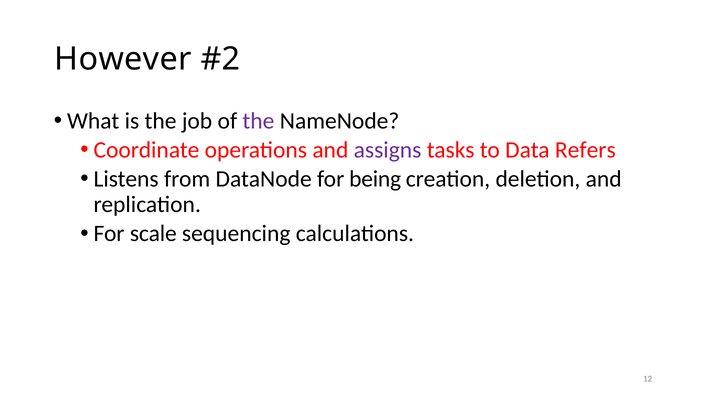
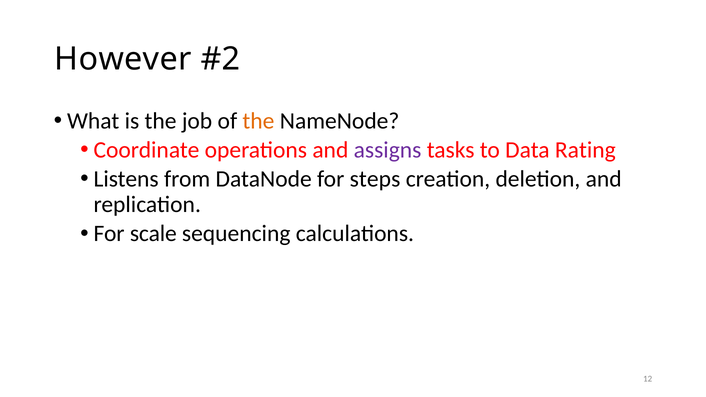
the at (258, 121) colour: purple -> orange
Refers: Refers -> Rating
being: being -> steps
